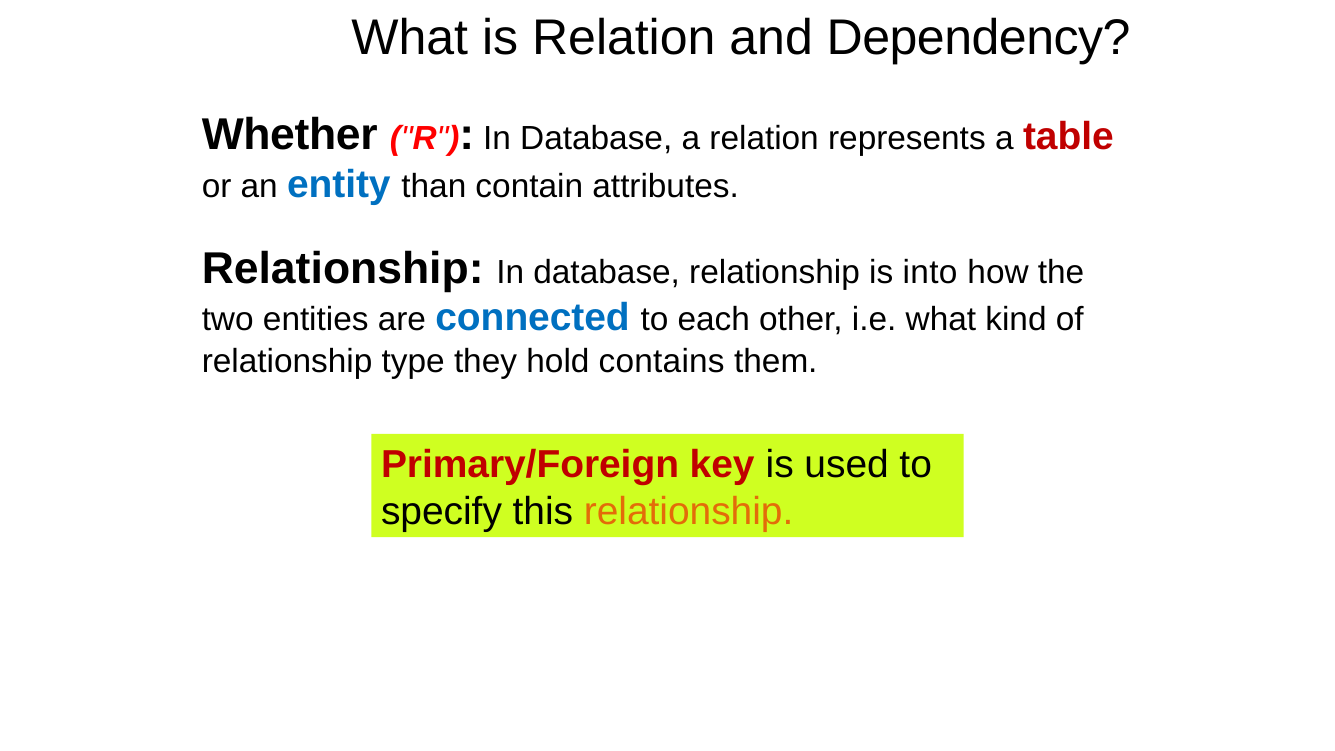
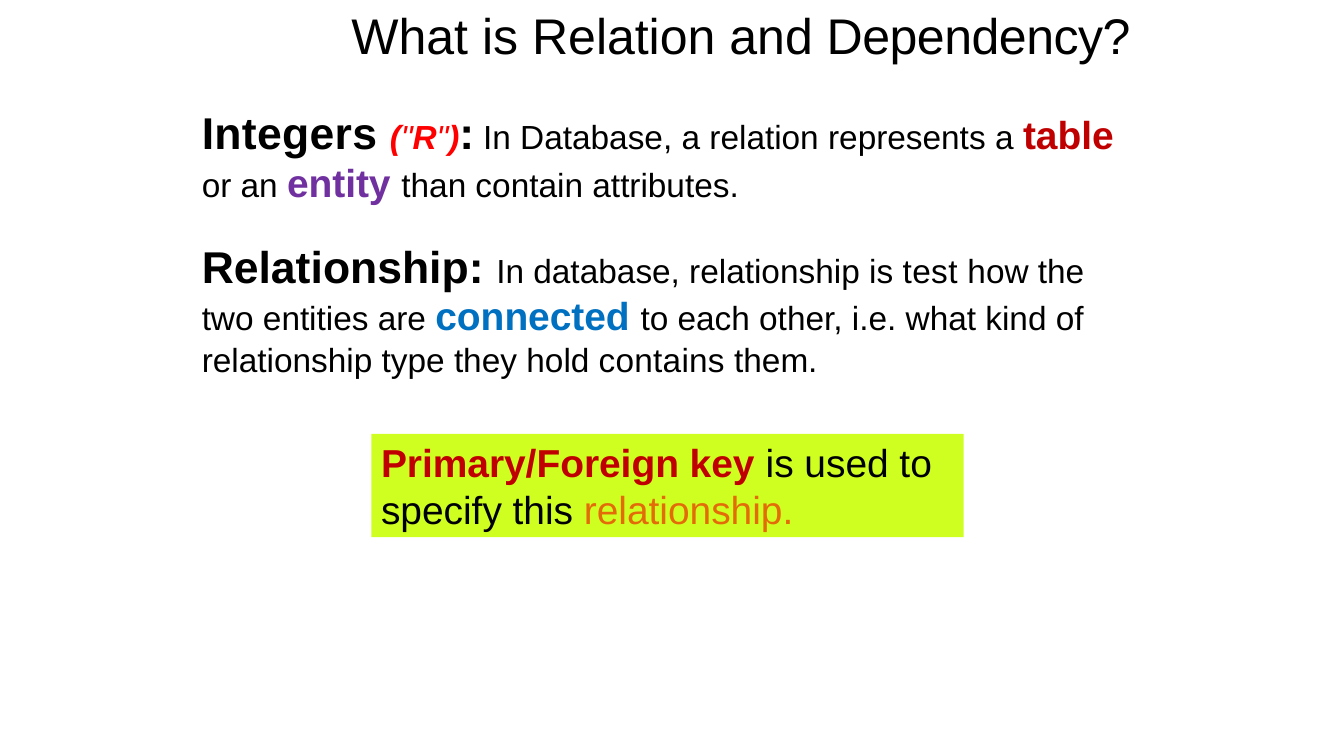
Whether: Whether -> Integers
entity colour: blue -> purple
into: into -> test
